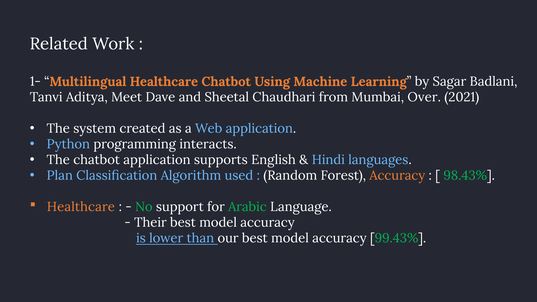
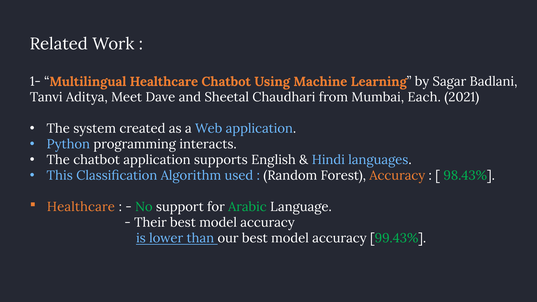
Over: Over -> Each
Plan: Plan -> This
